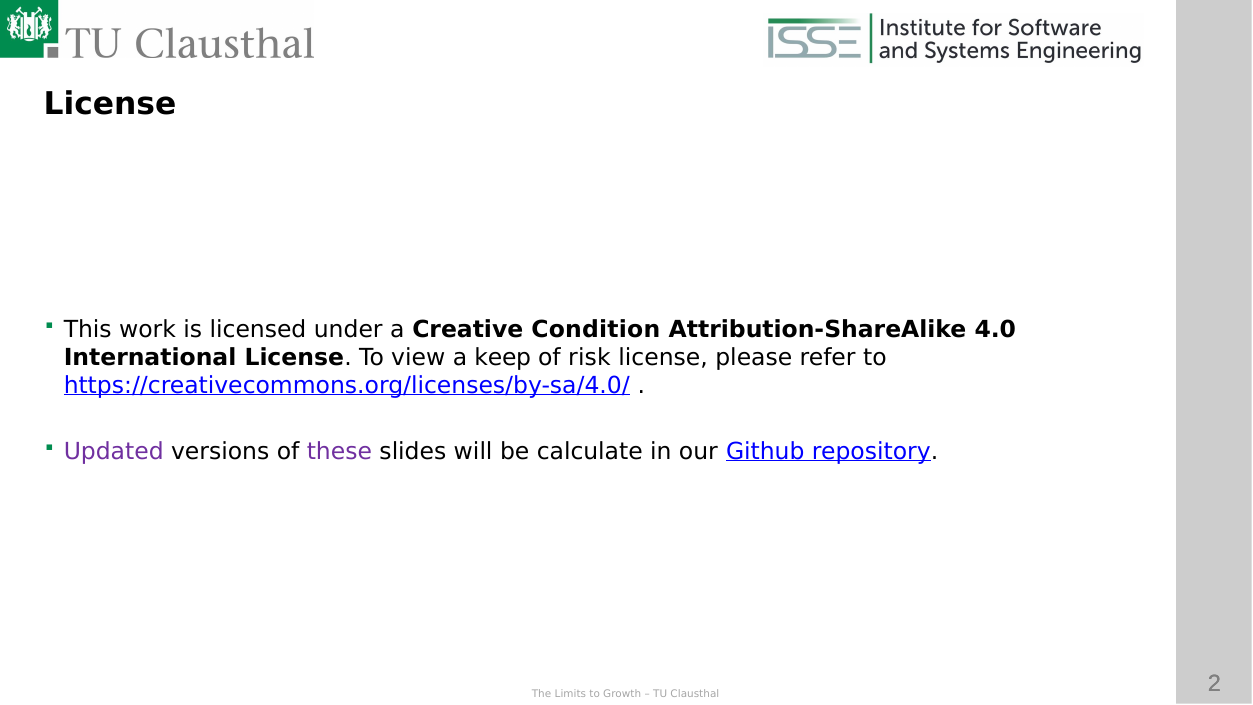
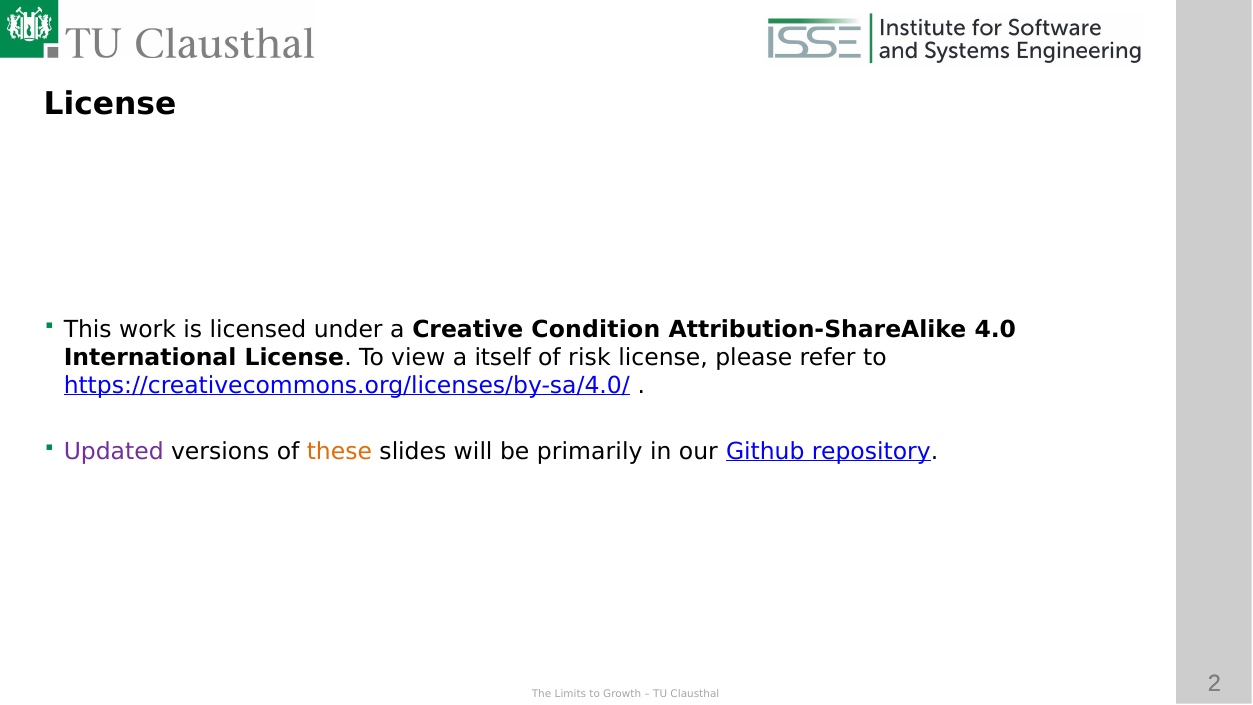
keep: keep -> itself
these colour: purple -> orange
calculate: calculate -> primarily
